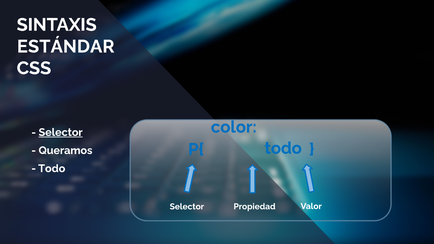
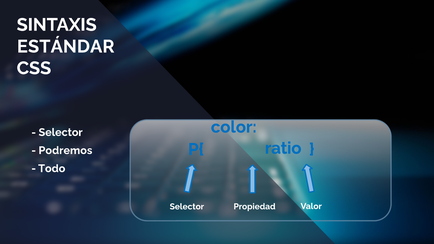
Selector at (61, 132) underline: present -> none
todo at (283, 148): todo -> ratio
Queramos: Queramos -> Podremos
